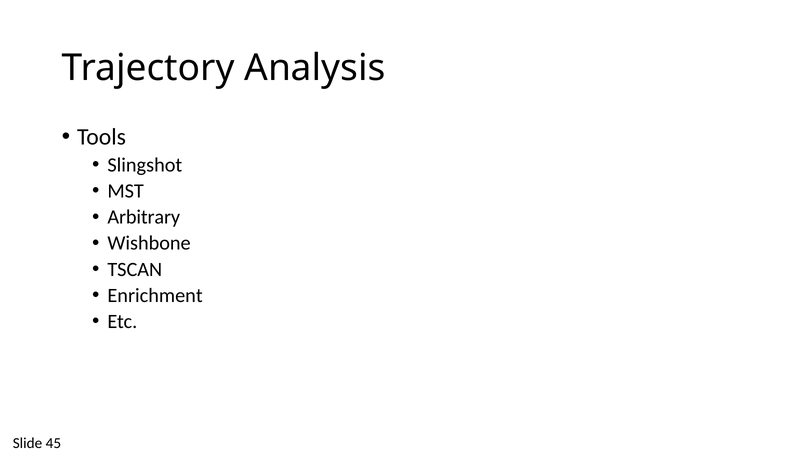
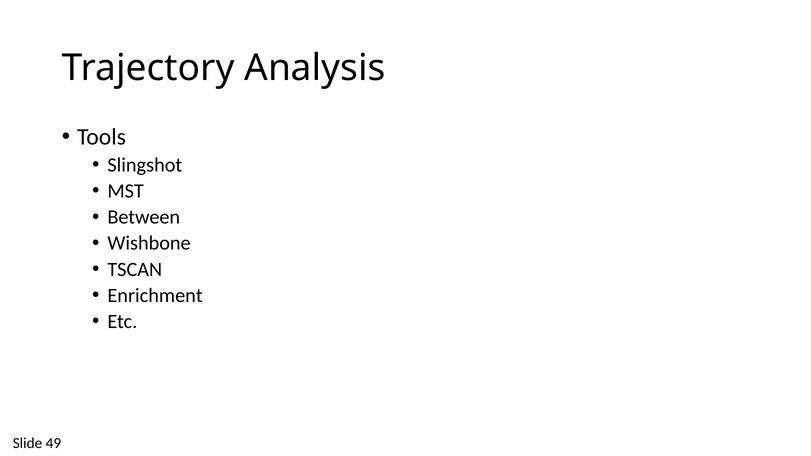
Arbitrary: Arbitrary -> Between
45: 45 -> 49
